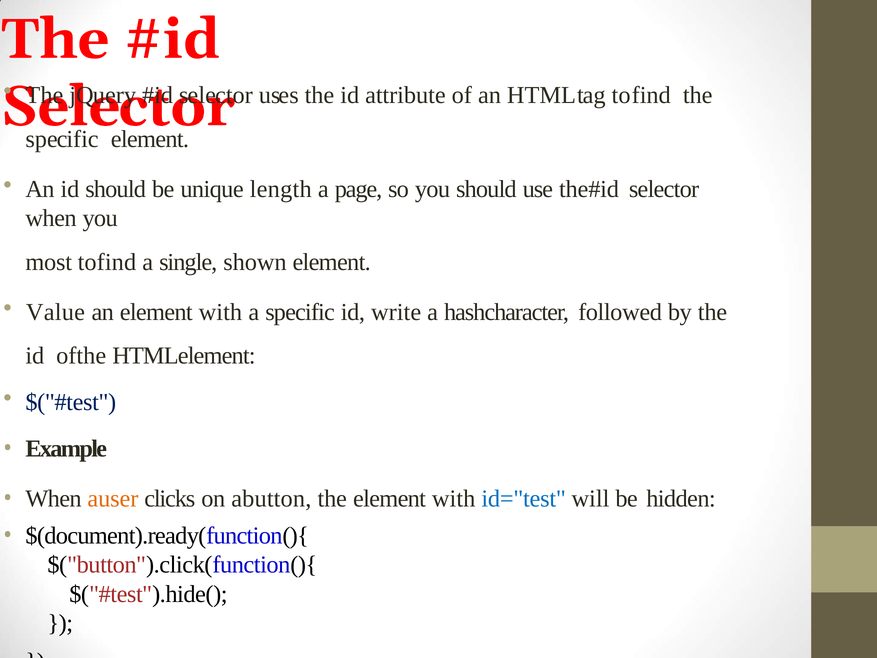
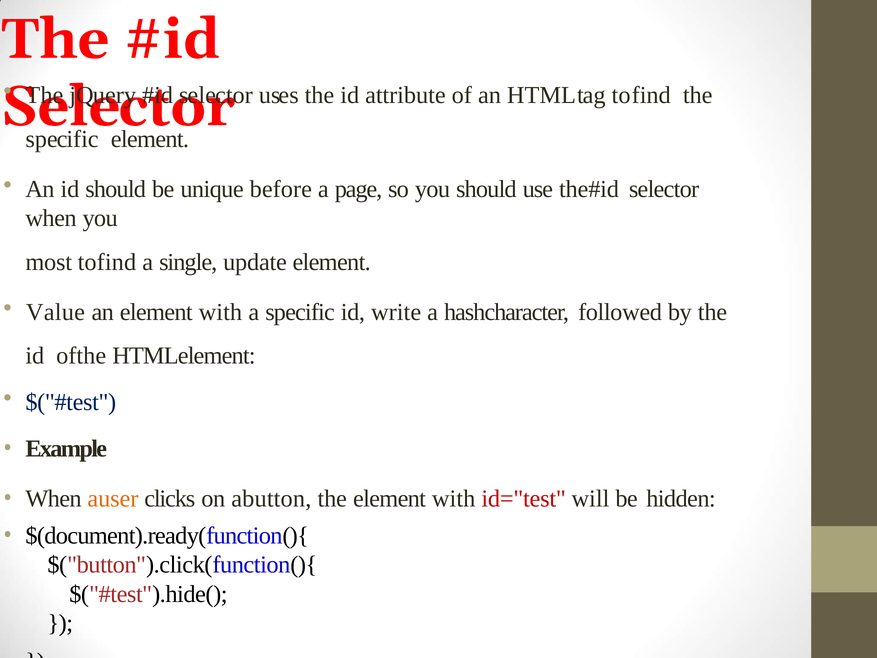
length: length -> before
shown: shown -> update
id="test colour: blue -> red
